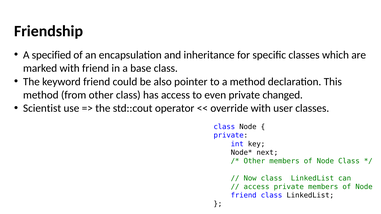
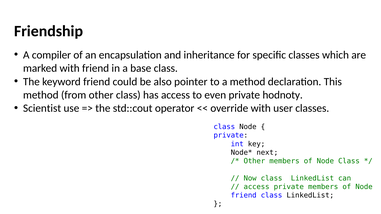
specified: specified -> compiler
changed: changed -> hodnoty
